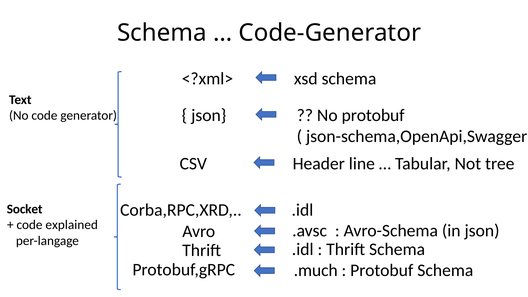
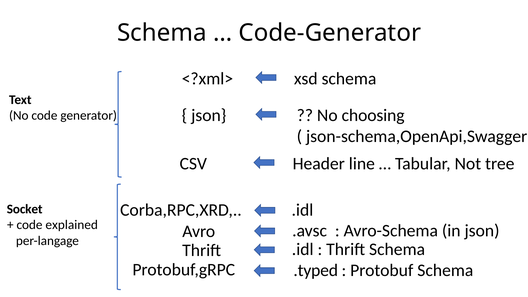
No protobuf: protobuf -> choosing
.much: .much -> .typed
